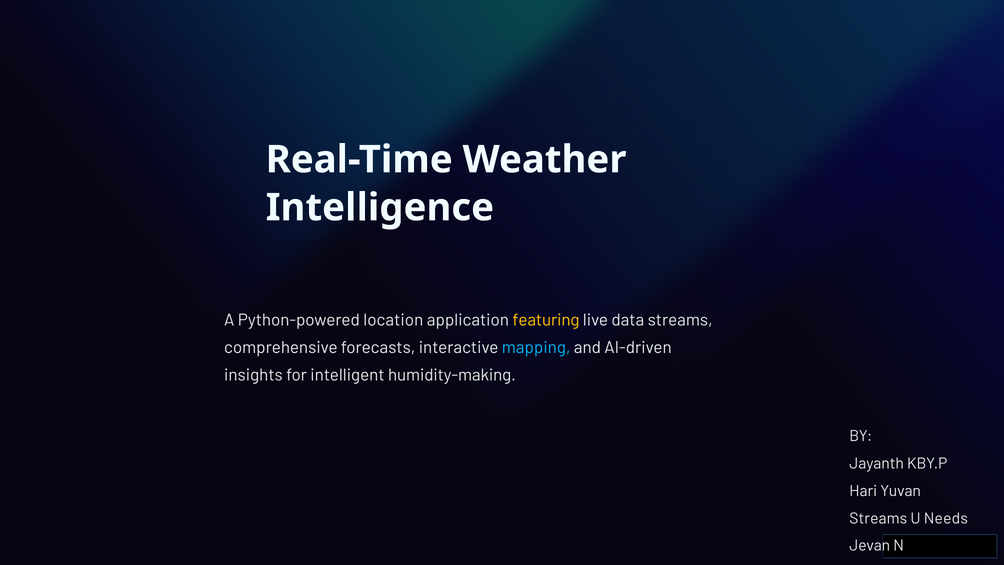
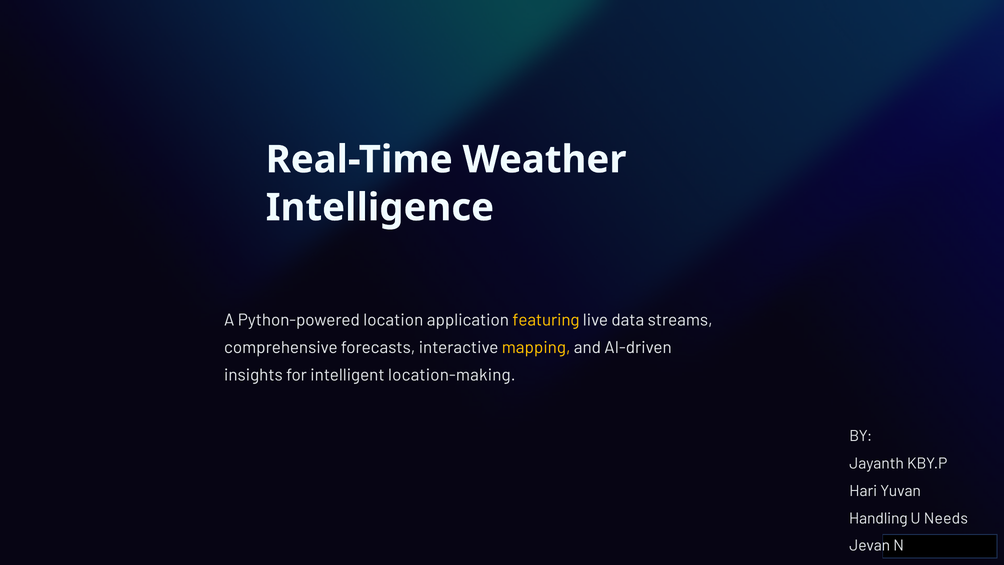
mapping colour: light blue -> yellow
humidity-making: humidity-making -> location-making
Streams at (878, 518): Streams -> Handling
